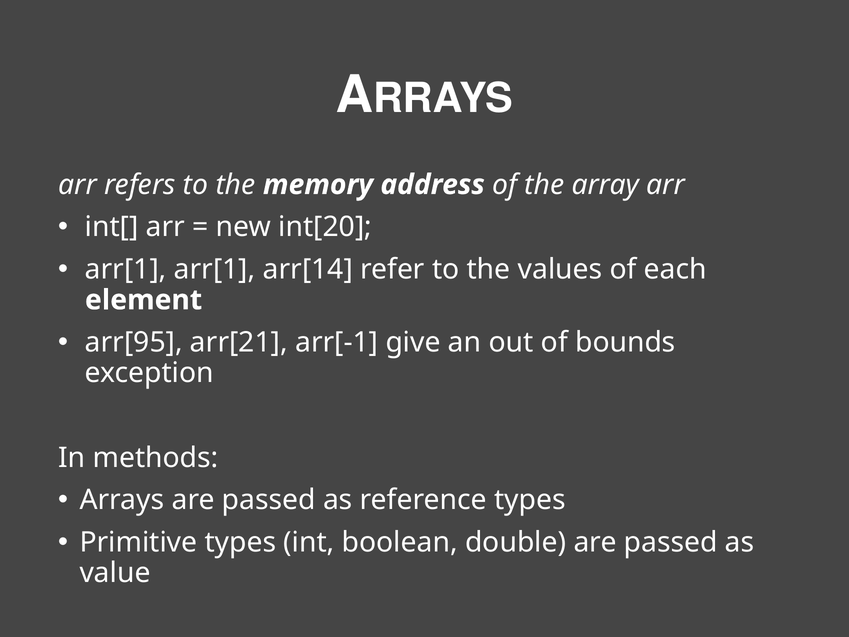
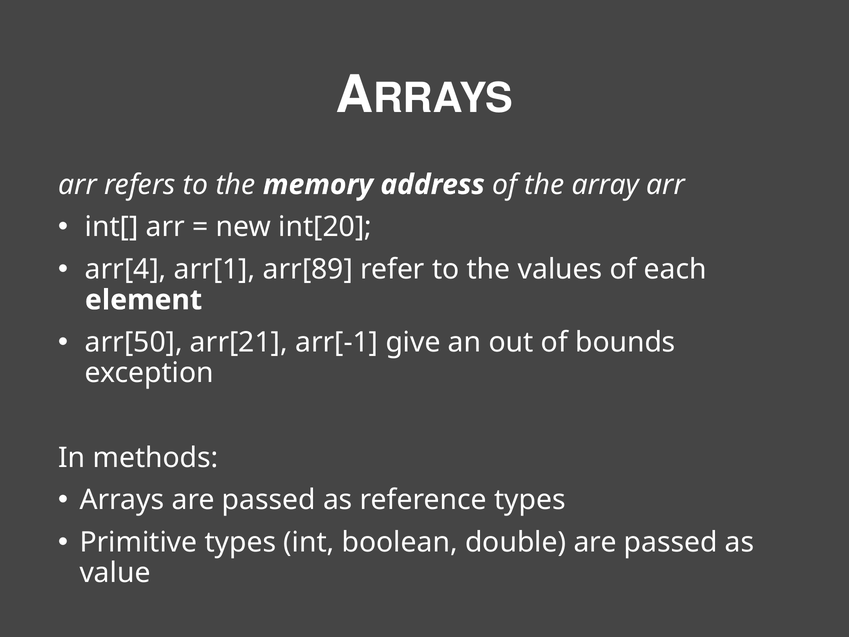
arr[1 at (126, 269): arr[1 -> arr[4
arr[14: arr[14 -> arr[89
arr[95: arr[95 -> arr[50
